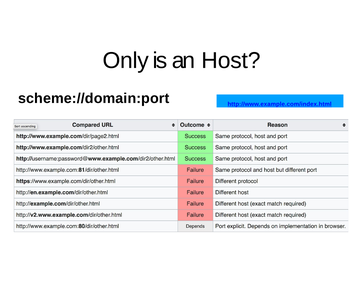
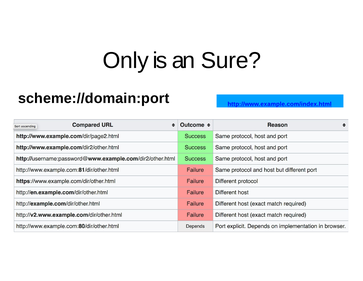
Host: Host -> Sure
